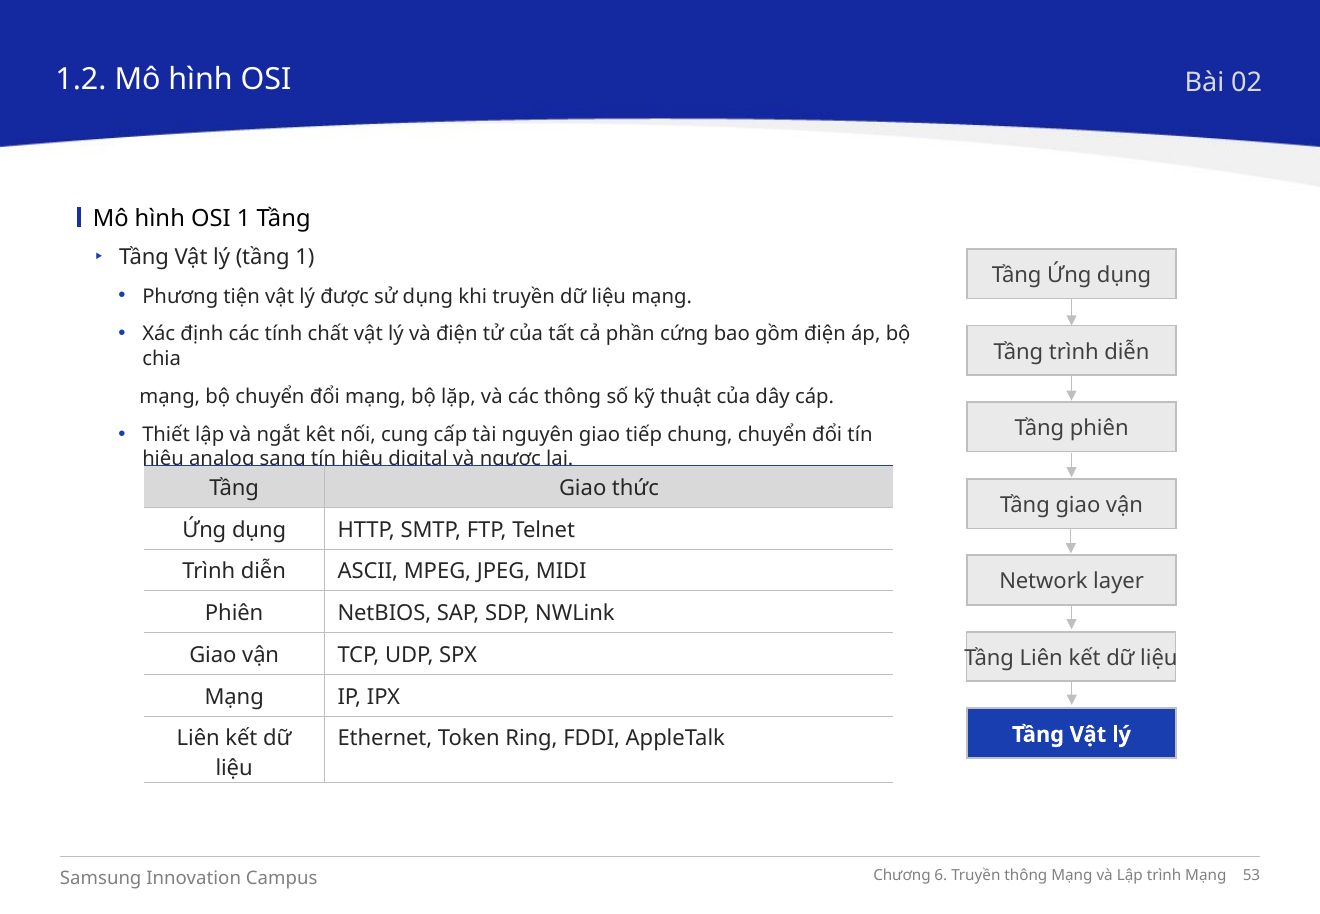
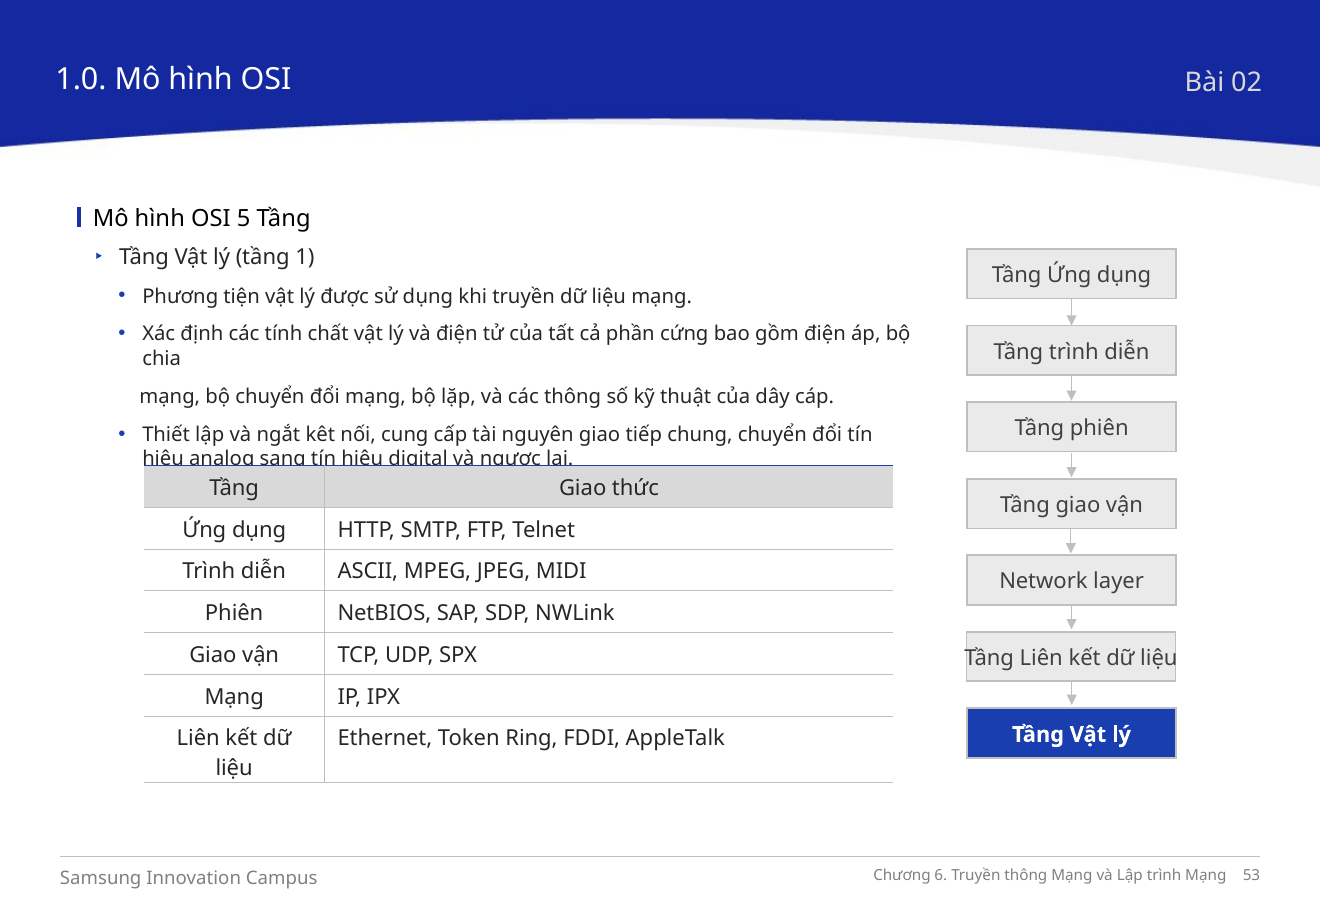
1.2: 1.2 -> 1.0
OSI 1: 1 -> 5
